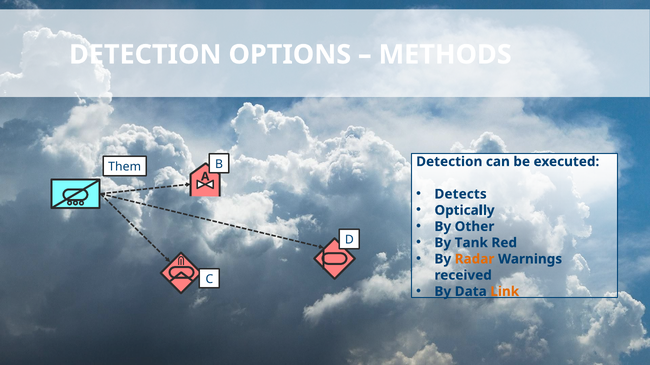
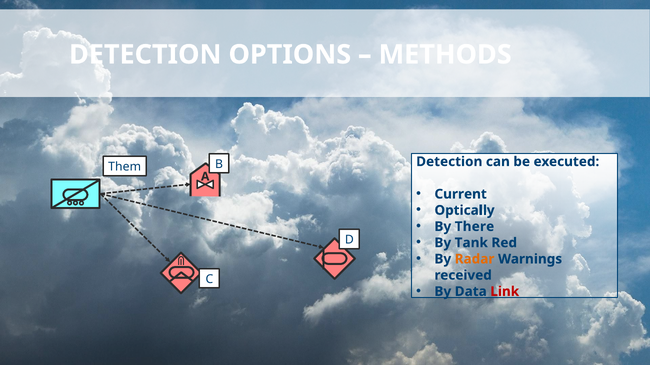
Detects: Detects -> Current
Other: Other -> There
Link colour: orange -> red
